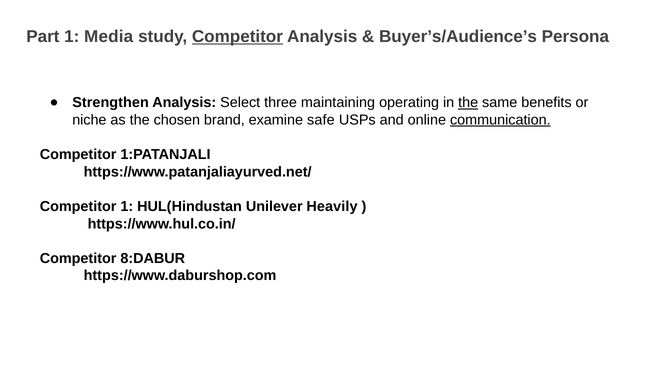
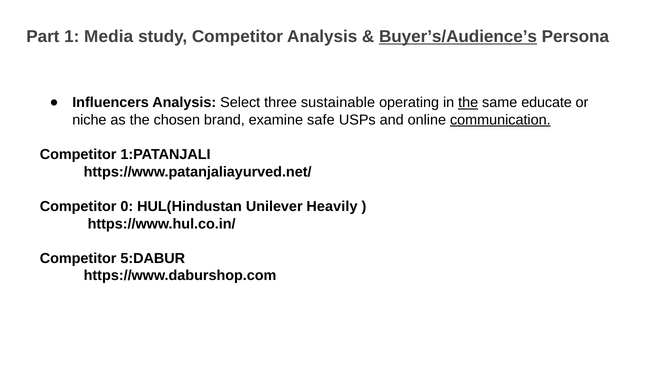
Competitor at (237, 37) underline: present -> none
Buyer’s/Audience’s underline: none -> present
Strengthen: Strengthen -> Influencers
maintaining: maintaining -> sustainable
benefits: benefits -> educate
Competitor 1: 1 -> 0
8:DABUR: 8:DABUR -> 5:DABUR
